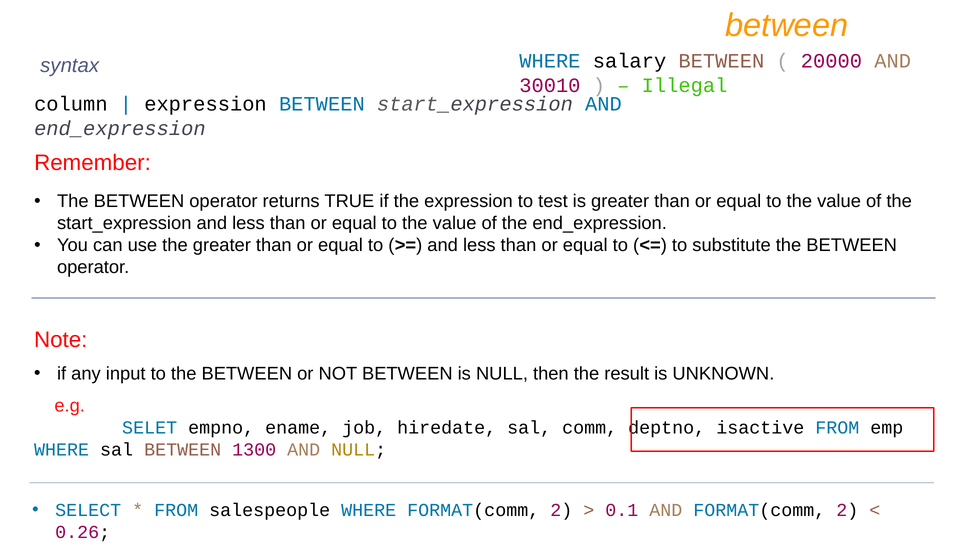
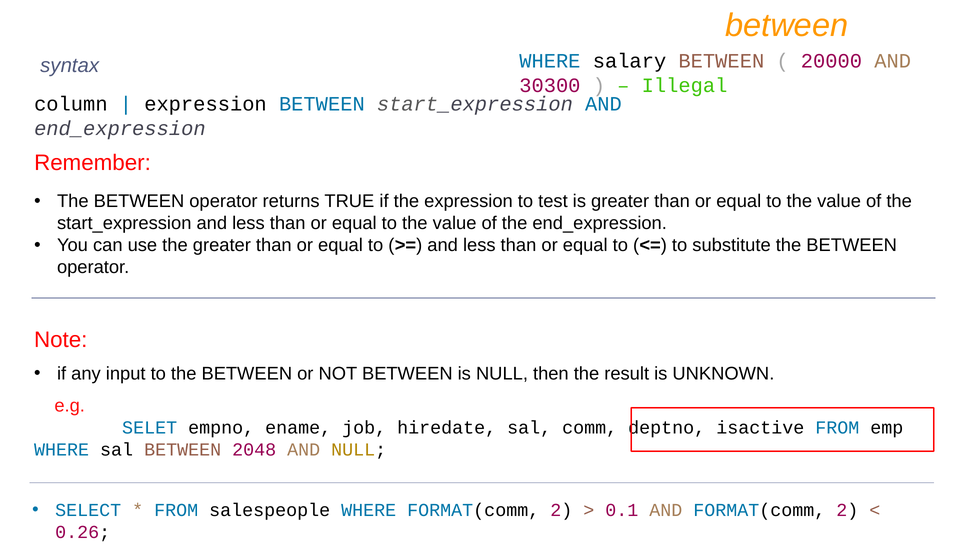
30010: 30010 -> 30300
1300: 1300 -> 2048
